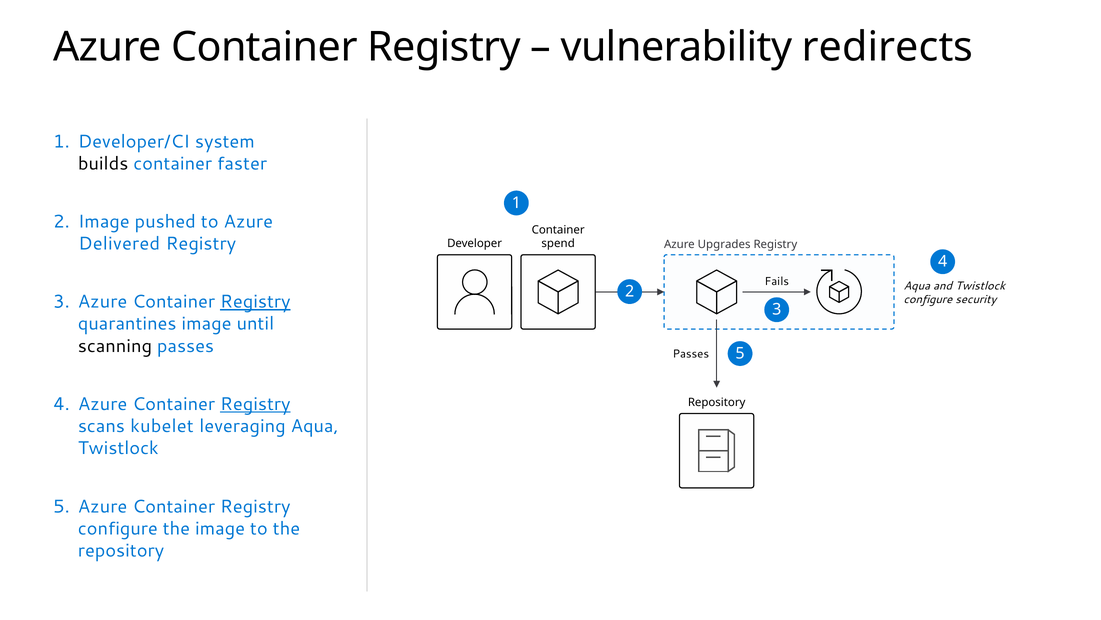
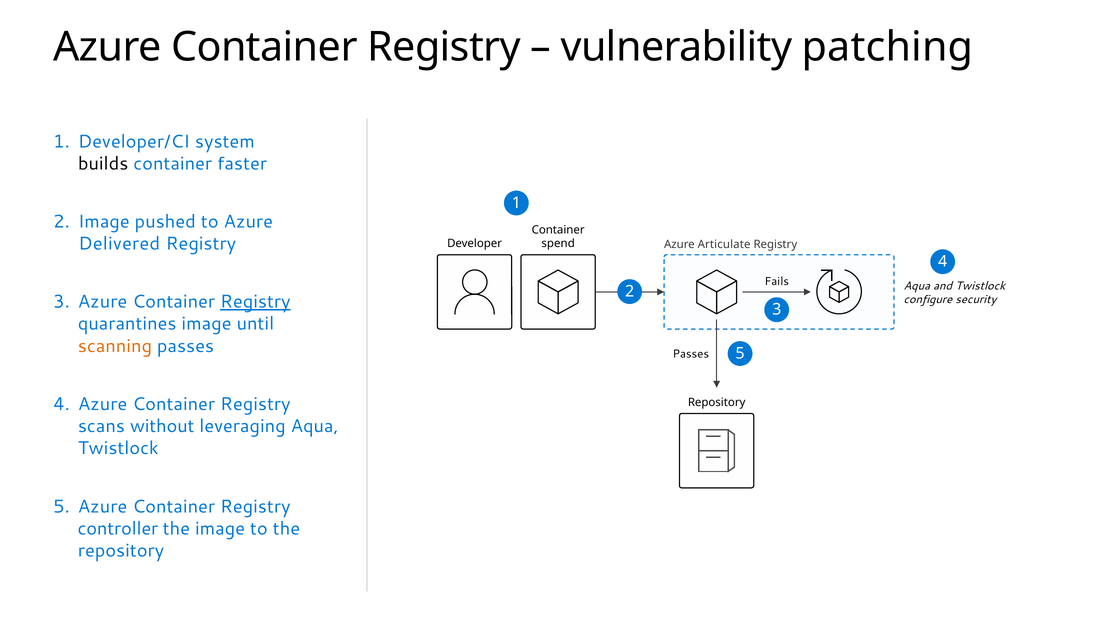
redirects: redirects -> patching
Upgrades: Upgrades -> Articulate
scanning colour: black -> orange
Registry at (255, 404) underline: present -> none
kubelet: kubelet -> without
configure at (118, 528): configure -> controller
